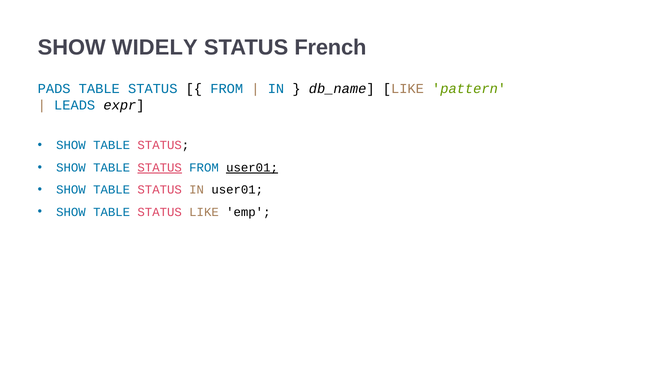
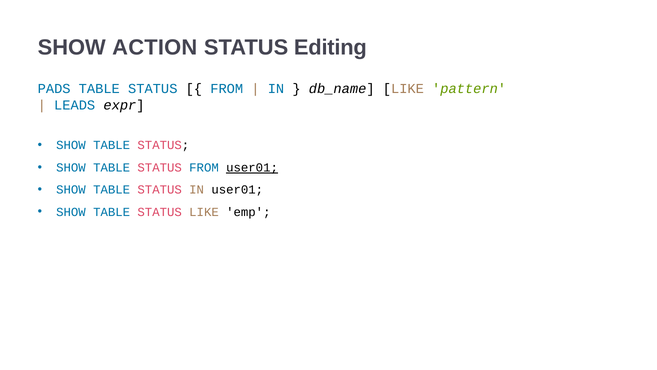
WIDELY: WIDELY -> ACTION
French: French -> Editing
STATUS at (160, 167) underline: present -> none
